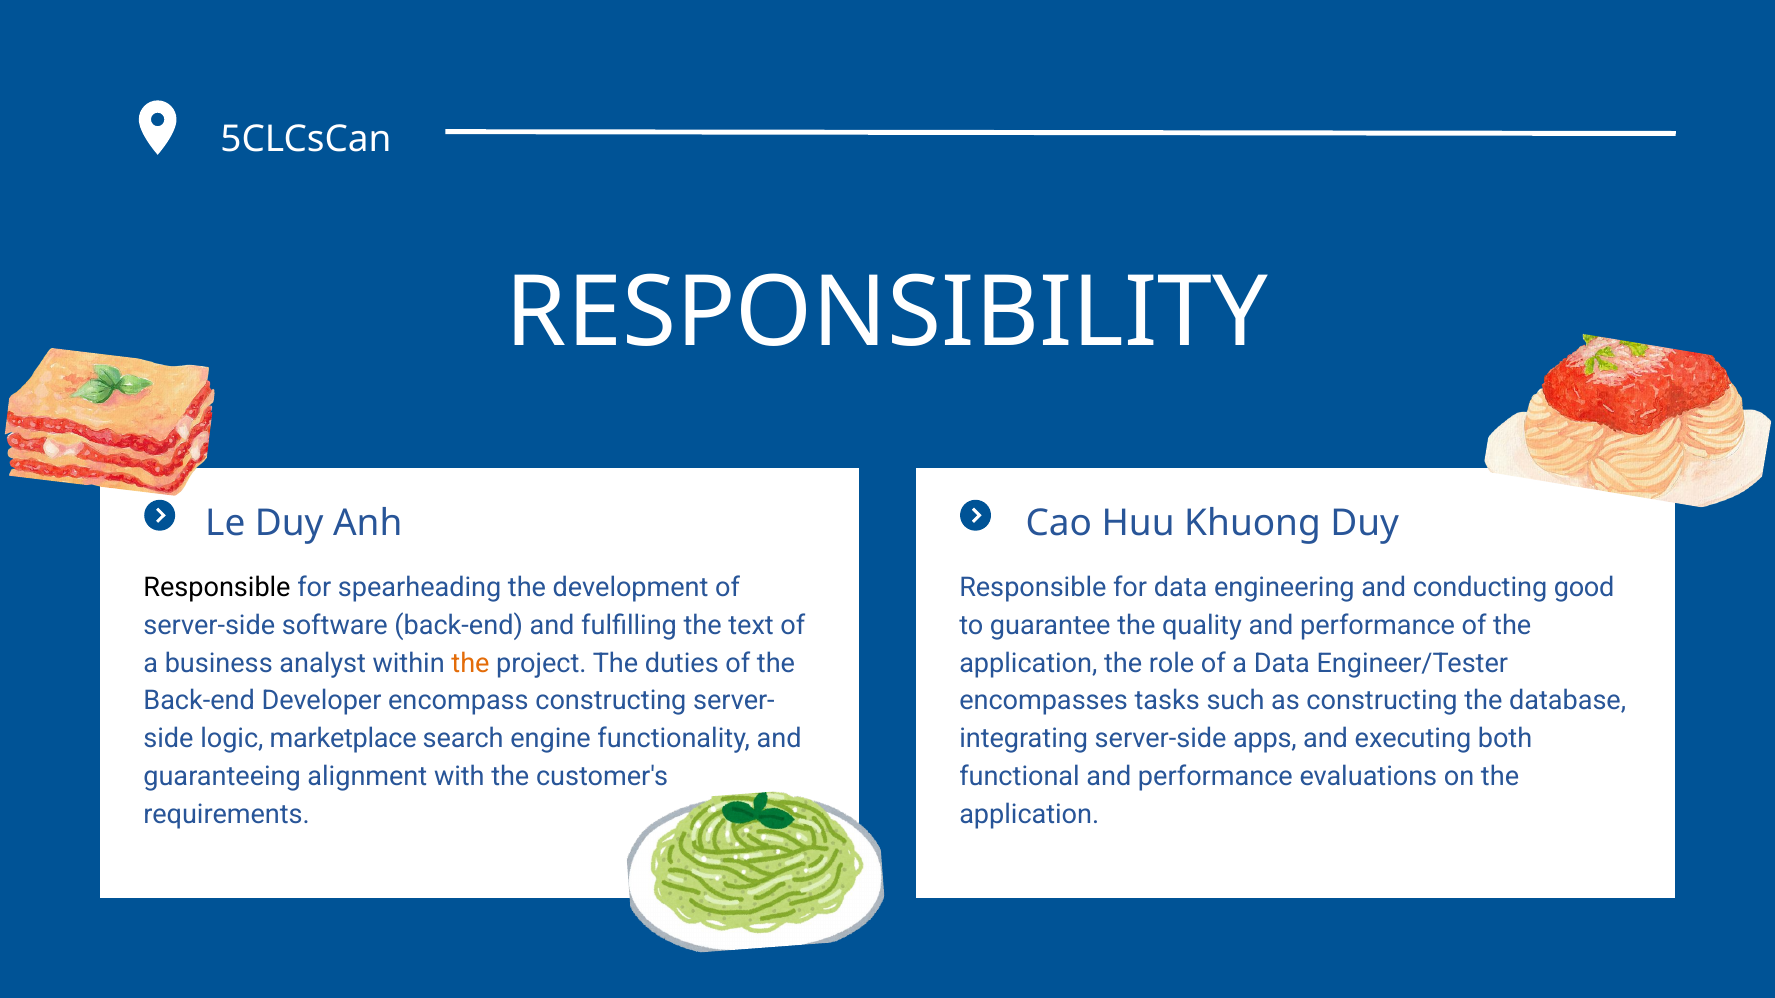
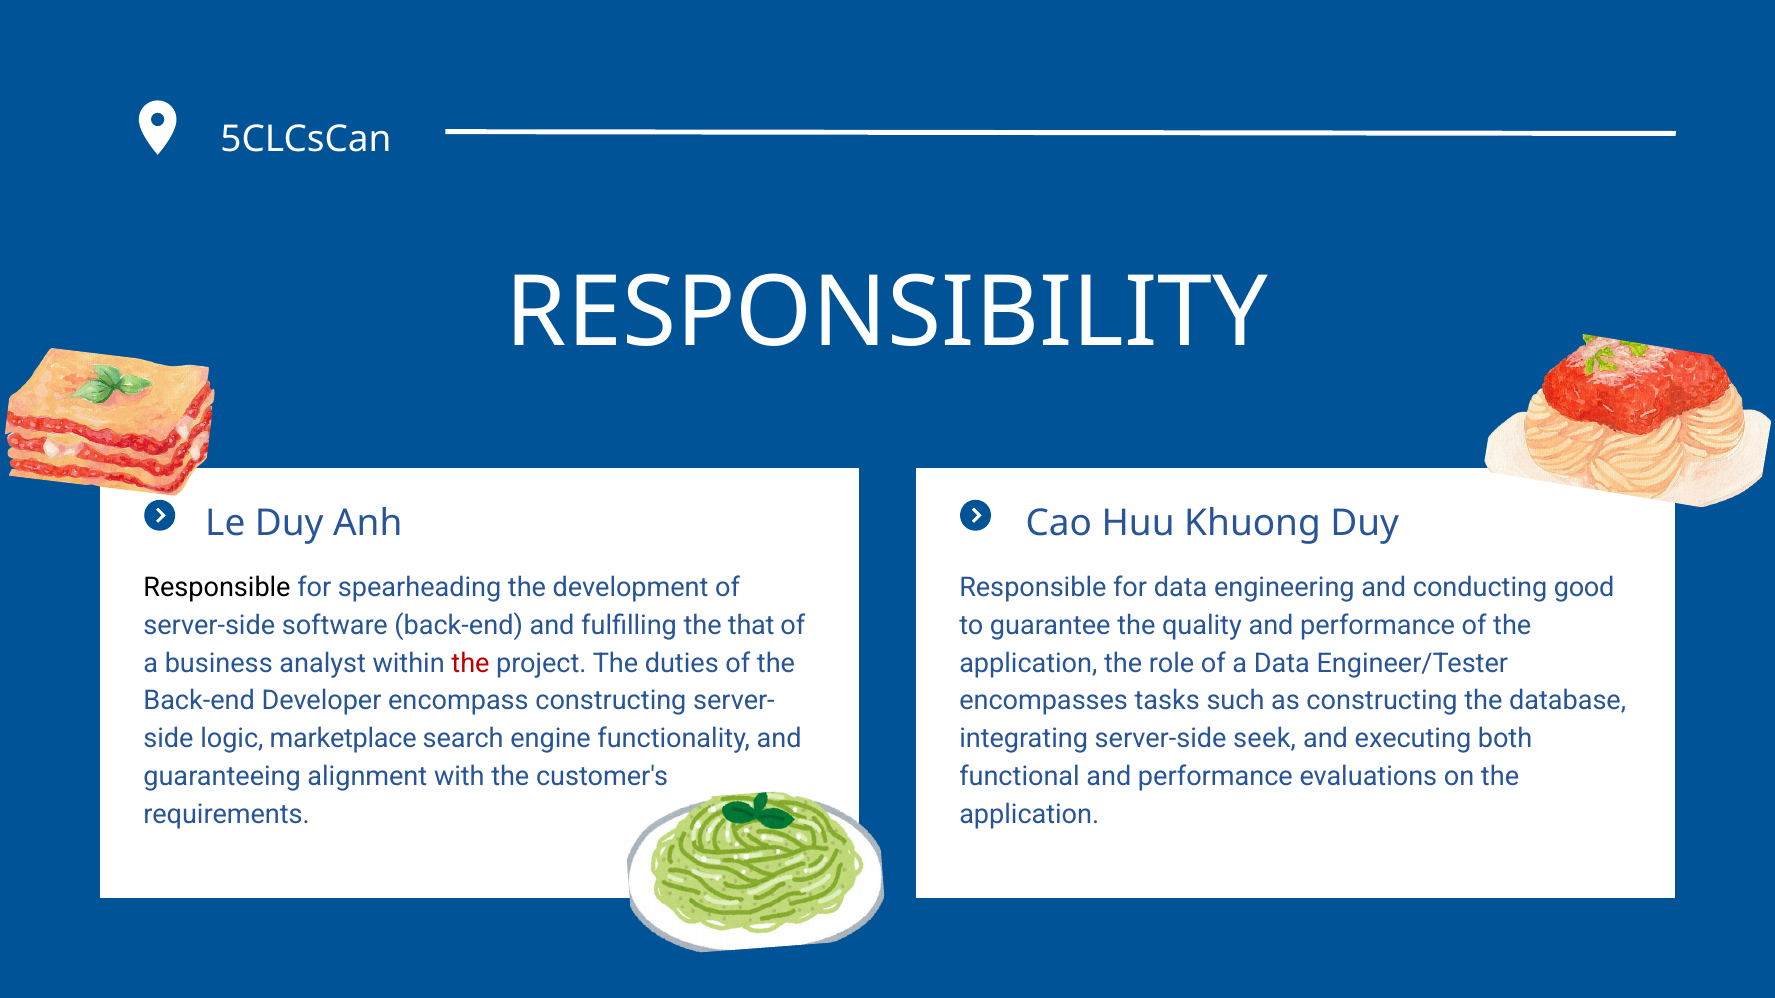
text: text -> that
the at (470, 663) colour: orange -> red
apps: apps -> seek
